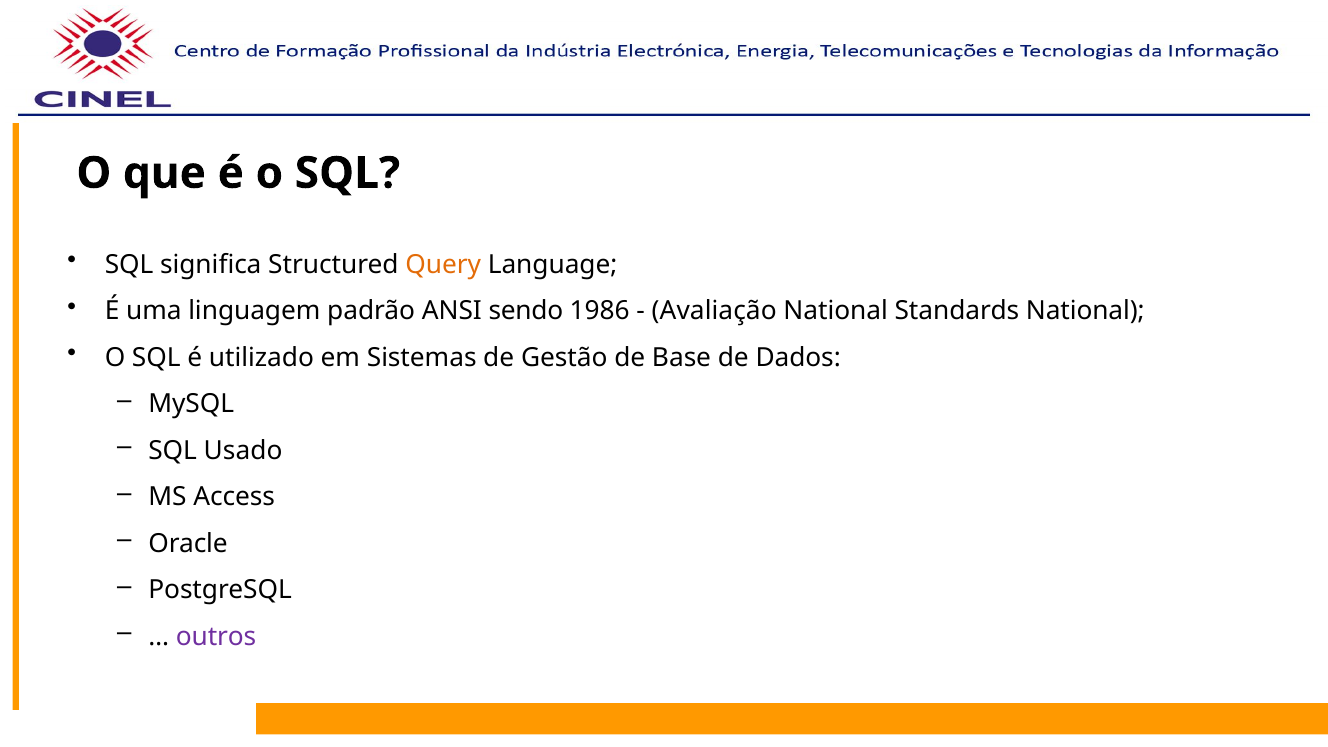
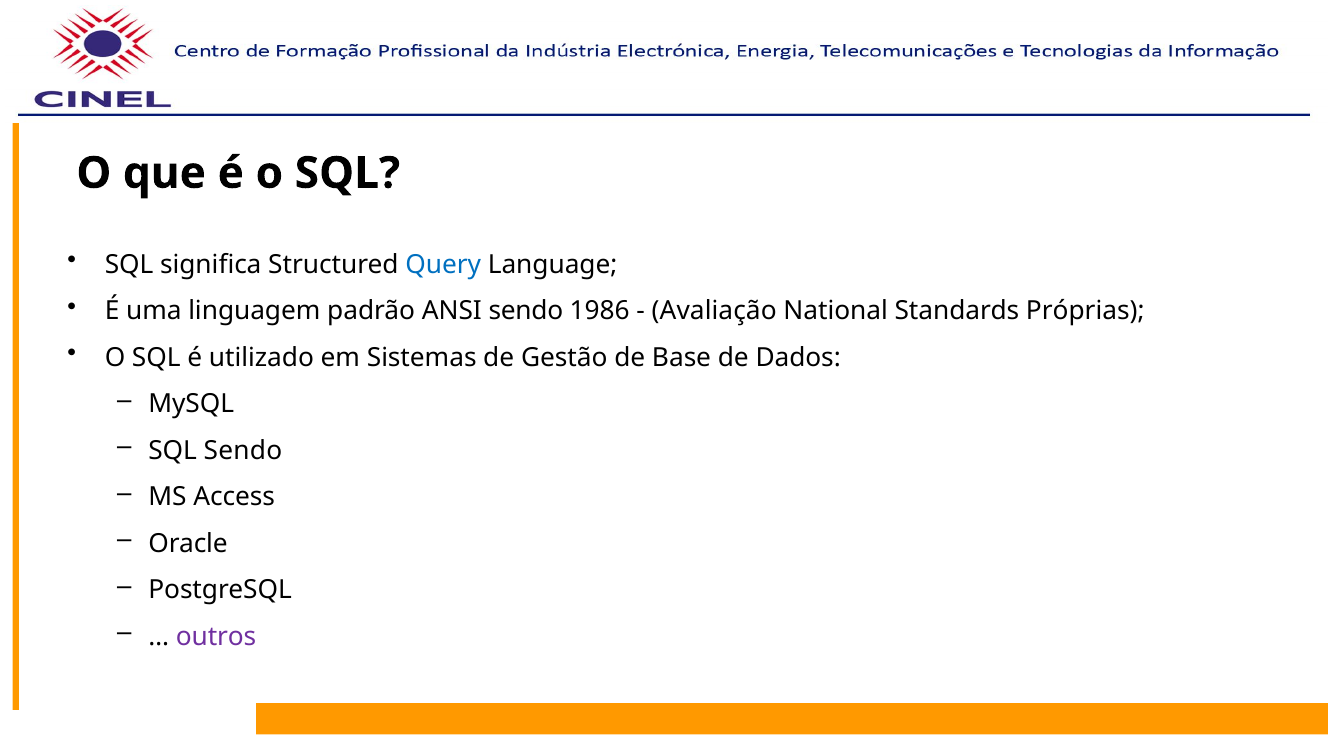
Query colour: orange -> blue
Standards National: National -> Próprias
SQL Usado: Usado -> Sendo
